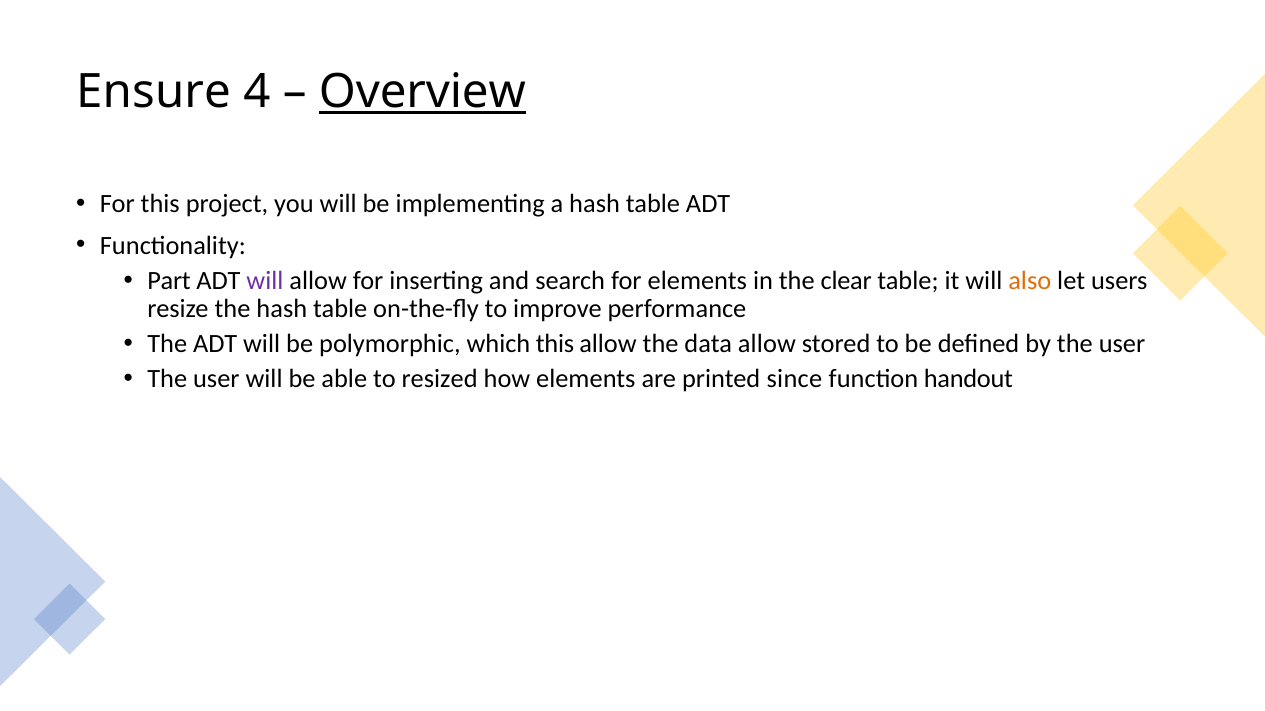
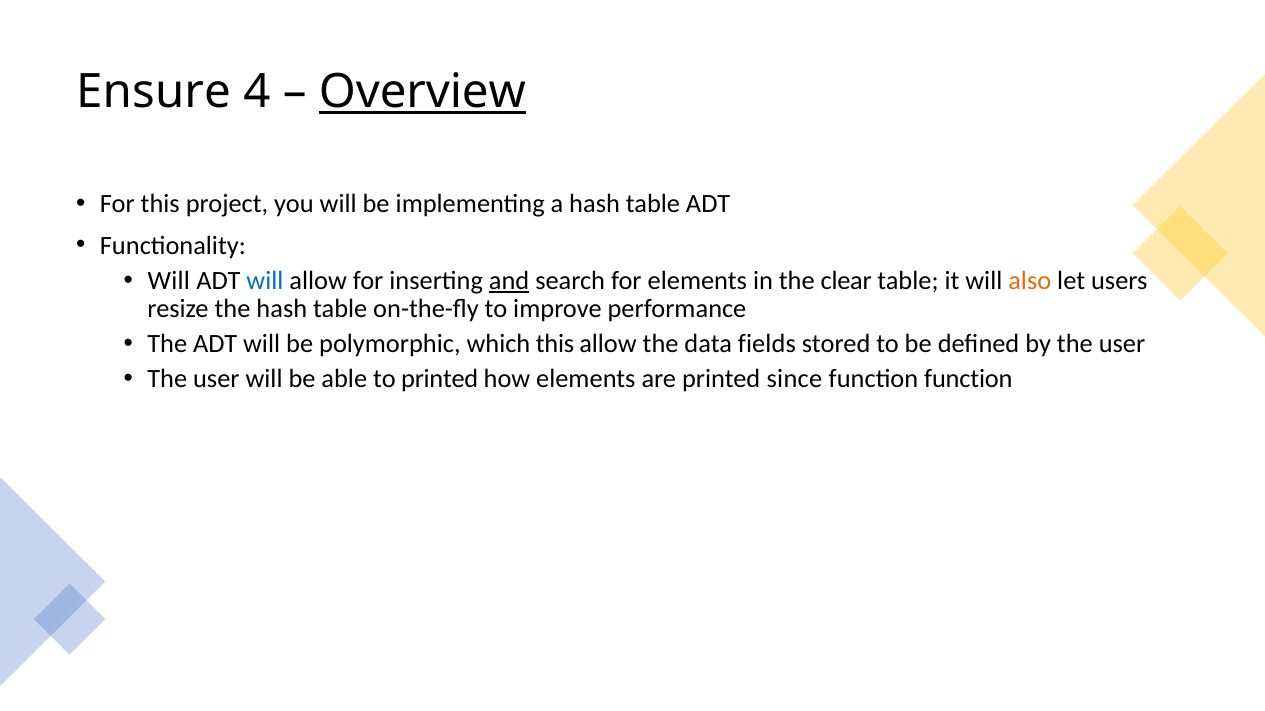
Part at (169, 281): Part -> Will
will at (265, 281) colour: purple -> blue
and underline: none -> present
data allow: allow -> fields
to resized: resized -> printed
function handout: handout -> function
